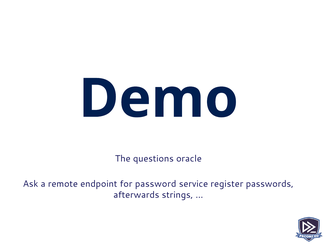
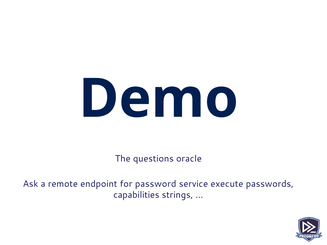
register: register -> execute
afterwards: afterwards -> capabilities
